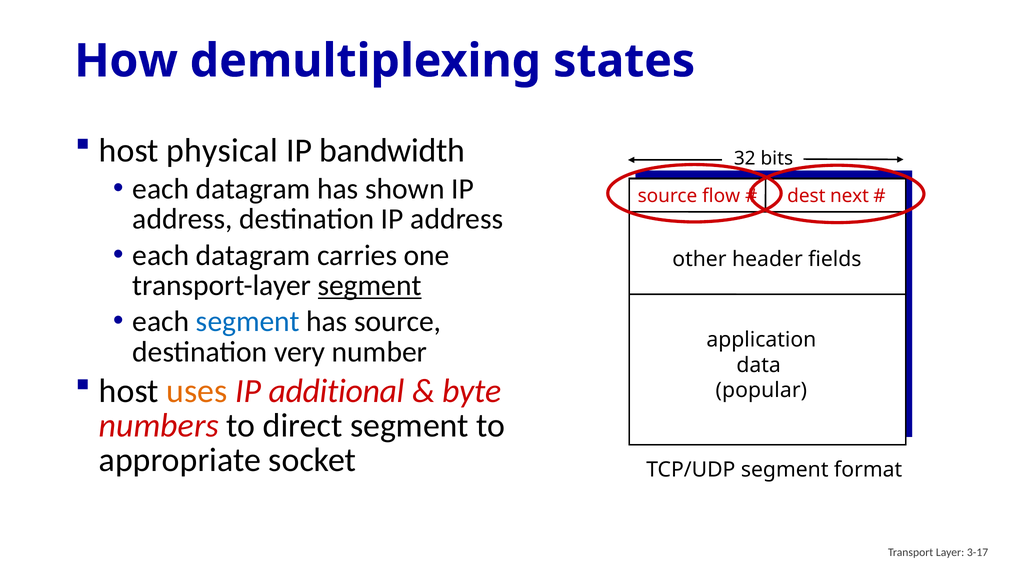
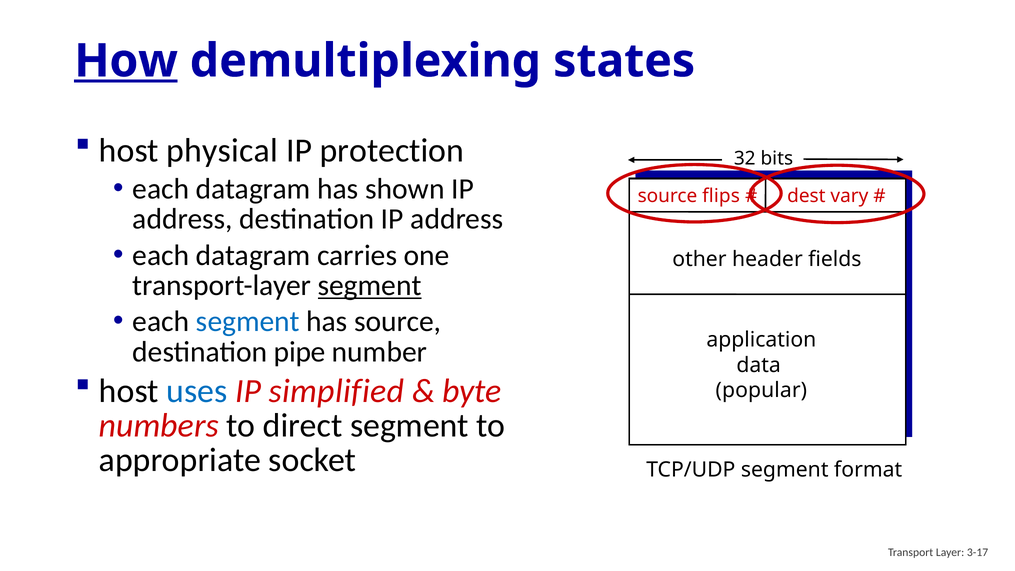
How underline: none -> present
bandwidth: bandwidth -> protection
flow: flow -> flips
next: next -> vary
very: very -> pipe
uses colour: orange -> blue
additional: additional -> simplified
